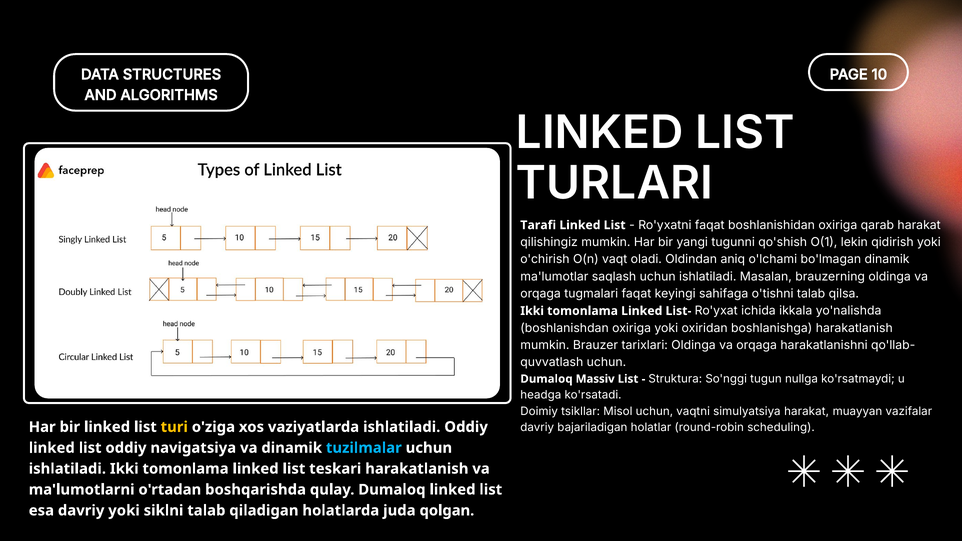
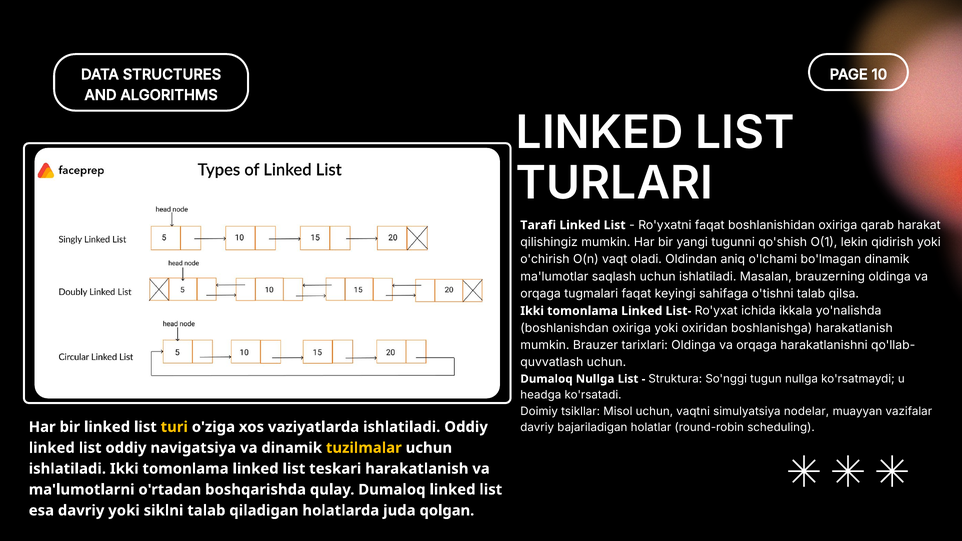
Dumaloq Massiv: Massiv -> Nullga
simulyatsiya harakat: harakat -> nodelar
tuzilmalar colour: light blue -> yellow
